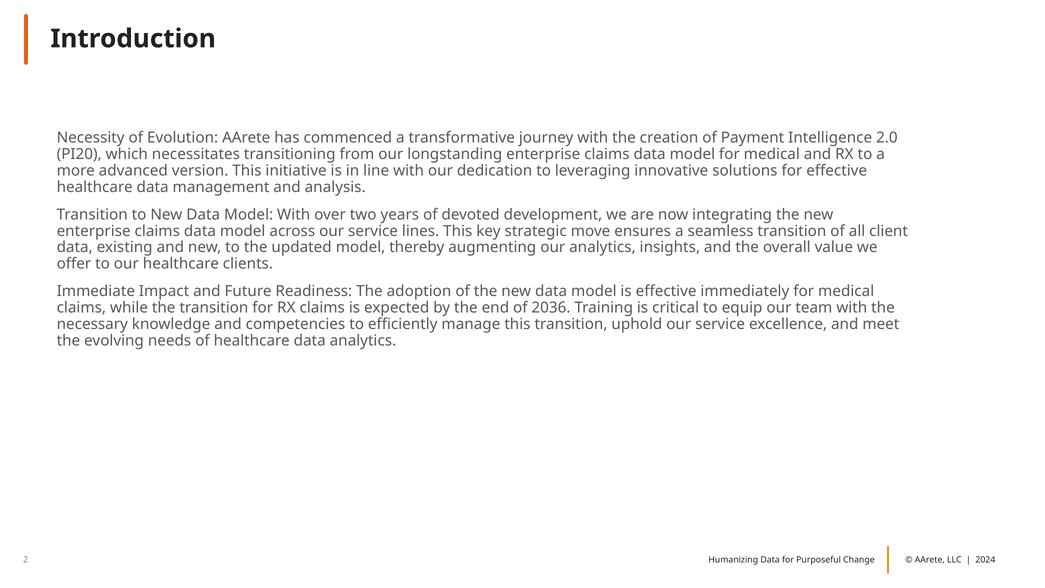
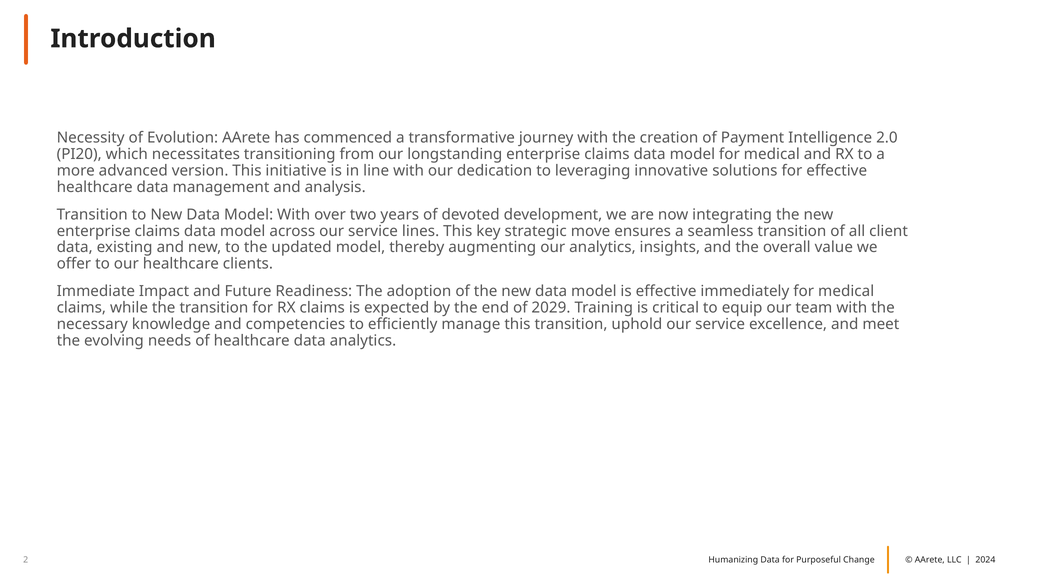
2036: 2036 -> 2029
